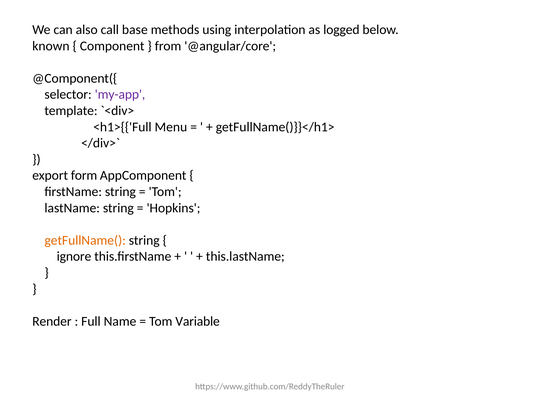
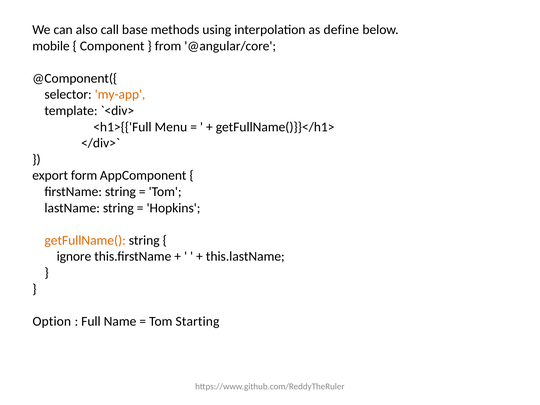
logged: logged -> define
known: known -> mobile
my-app colour: purple -> orange
Render: Render -> Option
Variable: Variable -> Starting
